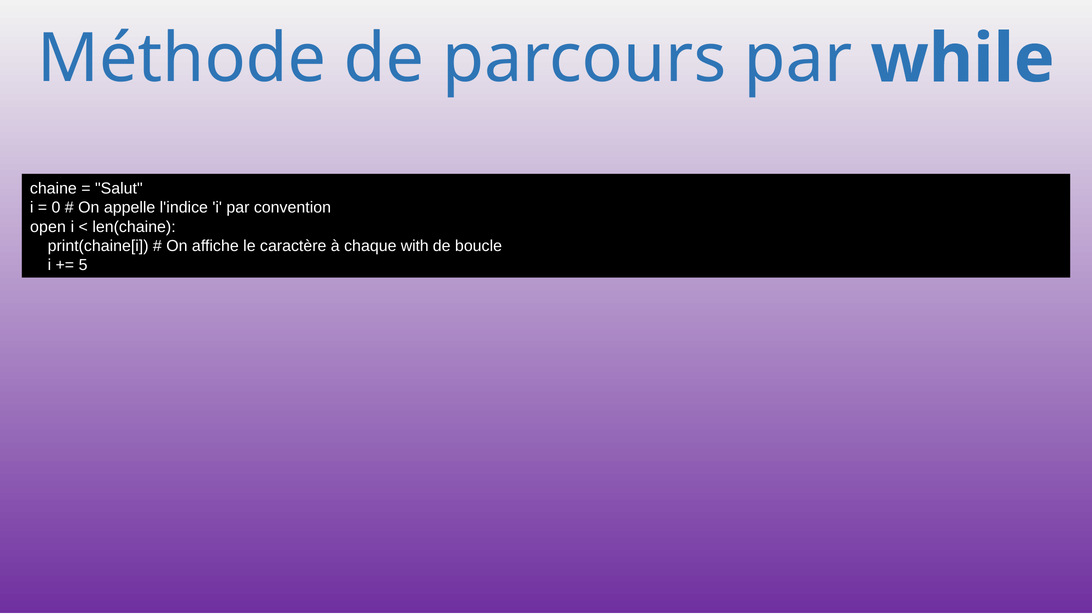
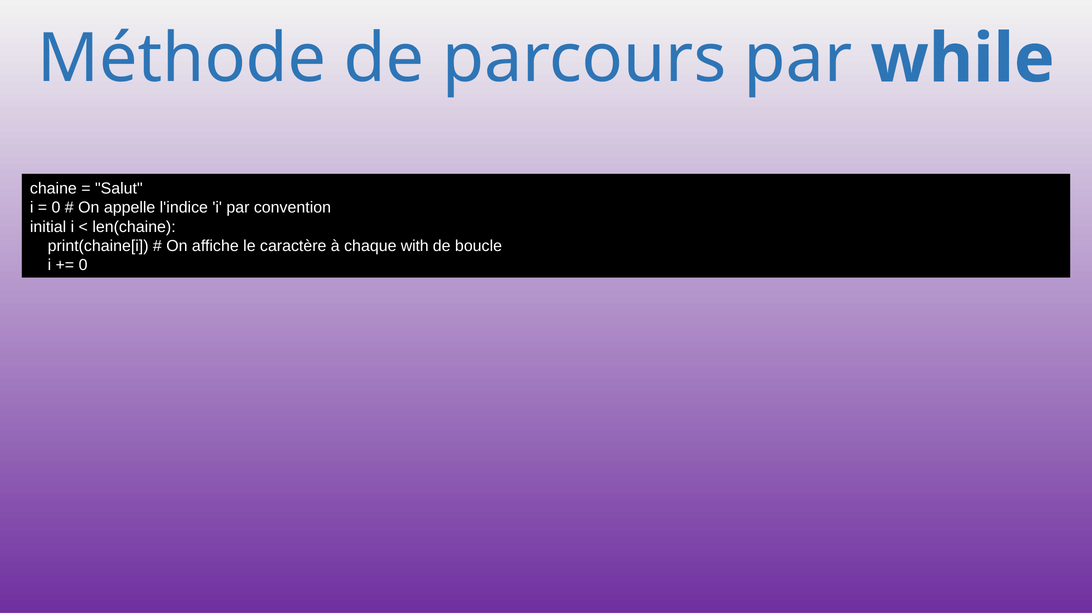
open: open -> initial
5 at (83, 265): 5 -> 0
